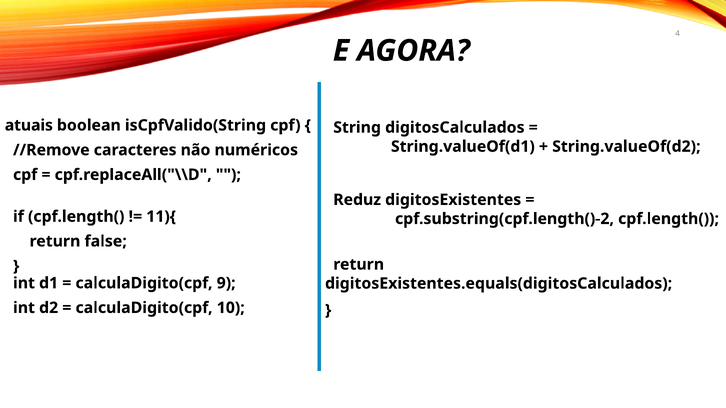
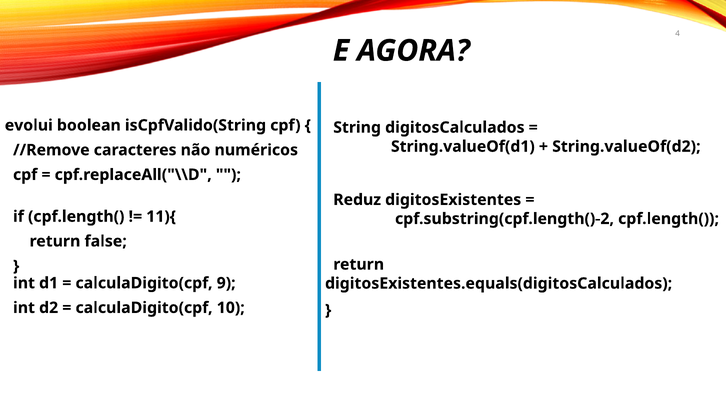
atuais: atuais -> evolui
